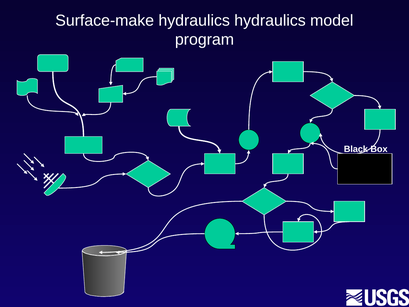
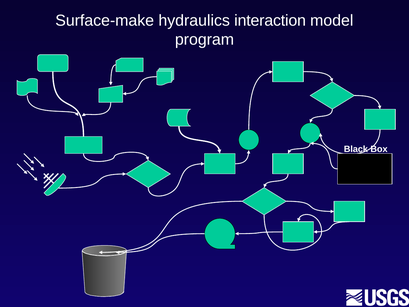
hydraulics hydraulics: hydraulics -> interaction
